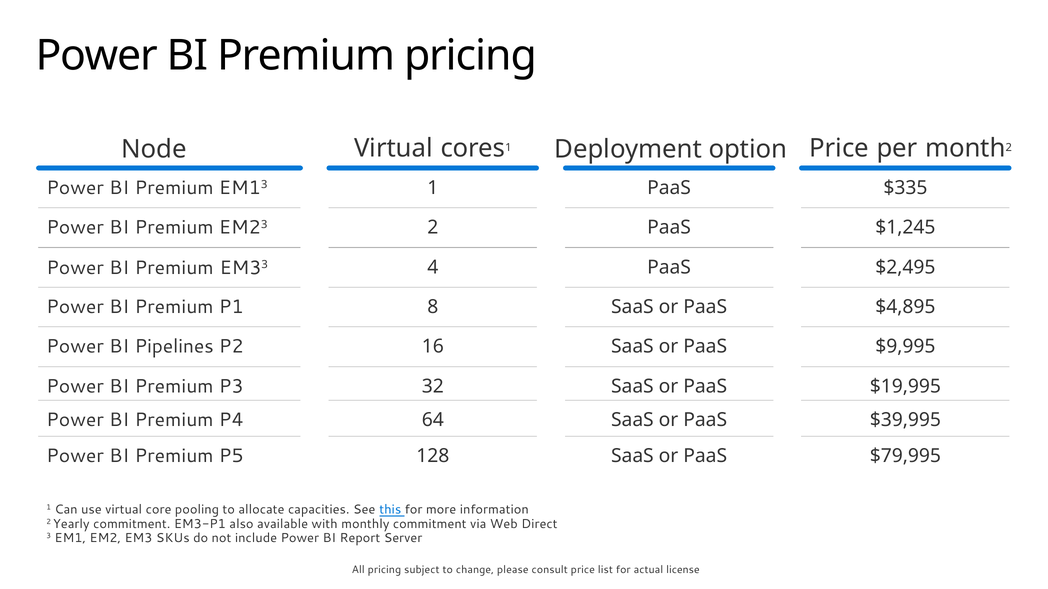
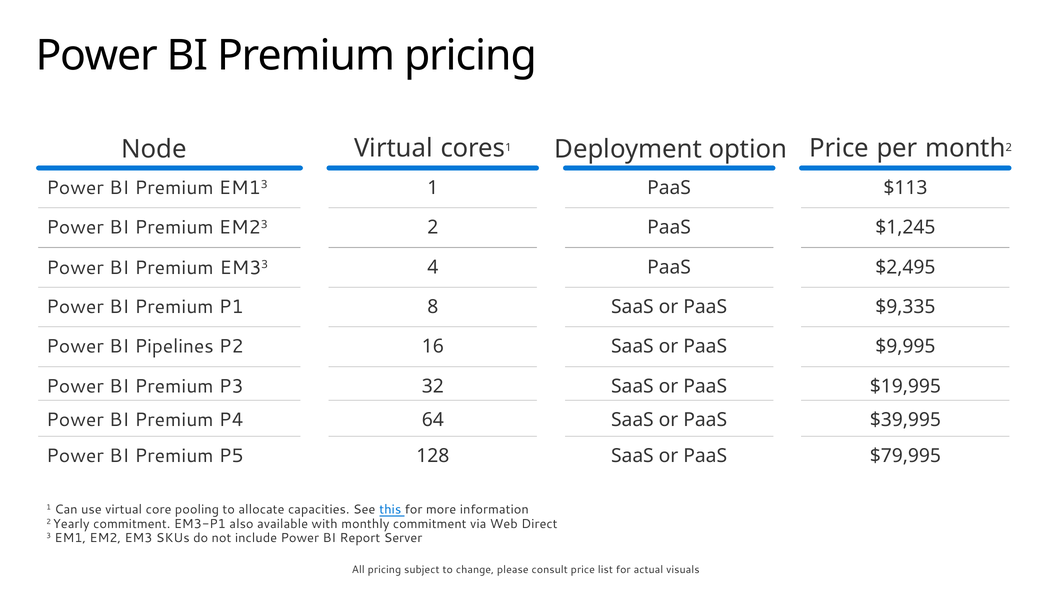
$335: $335 -> $113
$4,895: $4,895 -> $9,335
license: license -> visuals
